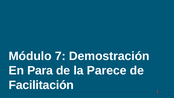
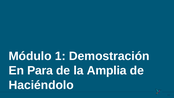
7: 7 -> 1
Parece: Parece -> Amplia
Facilitación: Facilitación -> Haciéndolo
